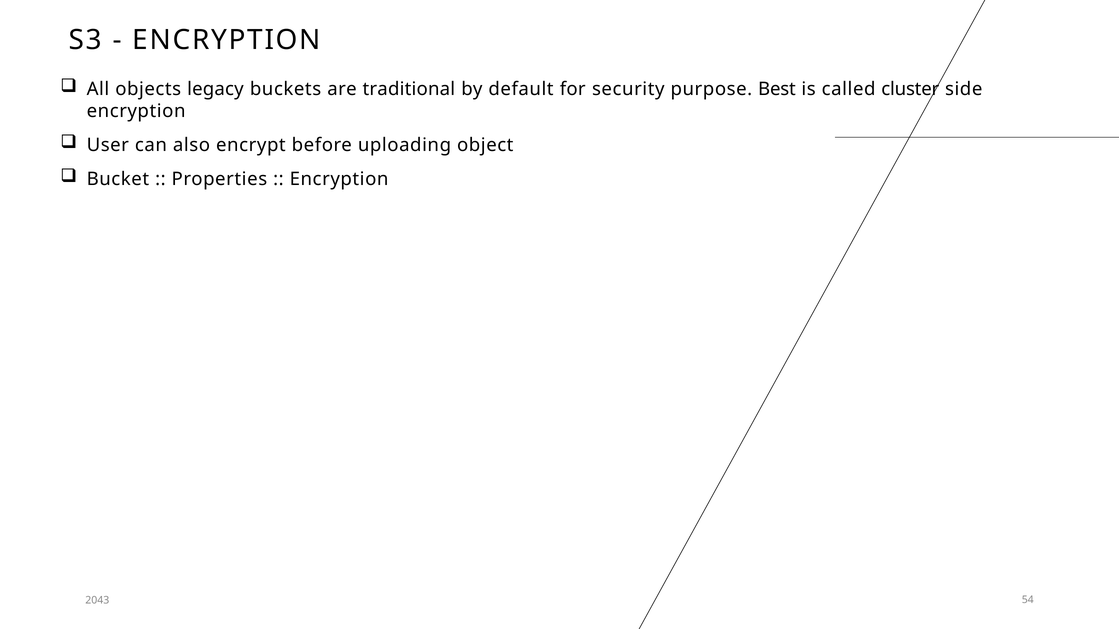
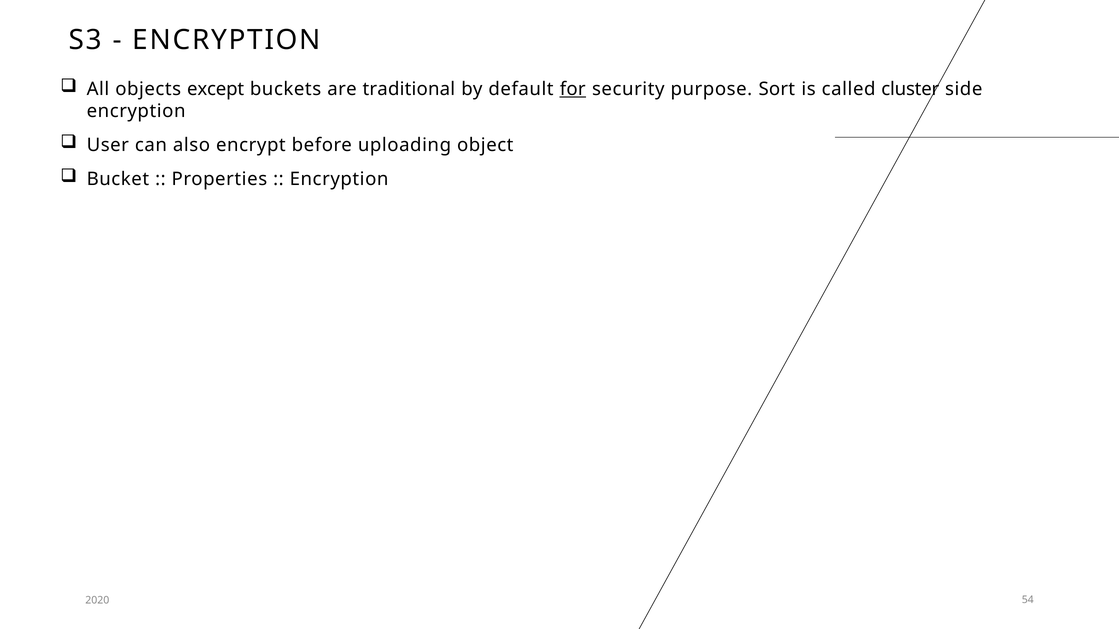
legacy: legacy -> except
for underline: none -> present
Best: Best -> Sort
2043: 2043 -> 2020
